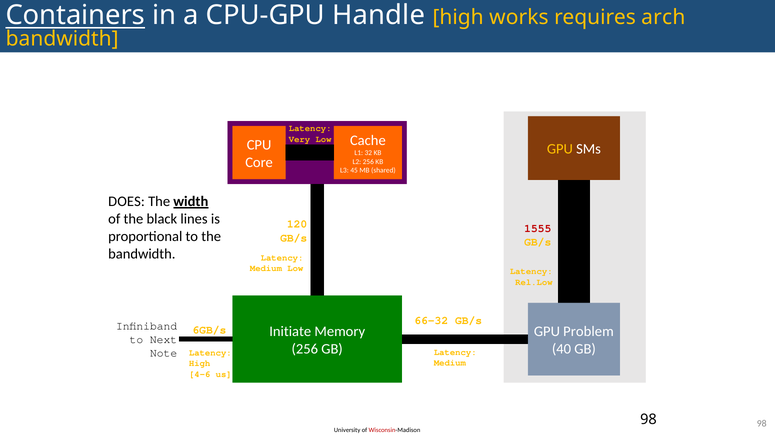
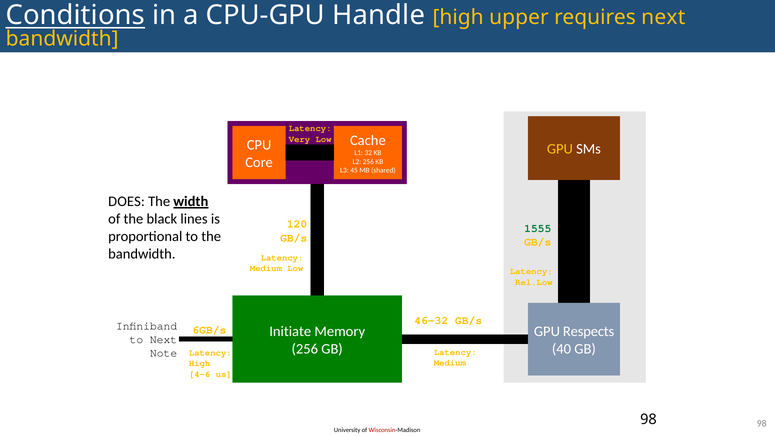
Containers: Containers -> Conditions
works: works -> upper
requires arch: arch -> next
1555 colour: red -> green
66-32: 66-32 -> 46-32
Problem: Problem -> Respects
